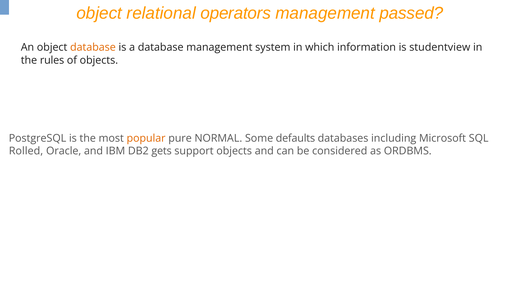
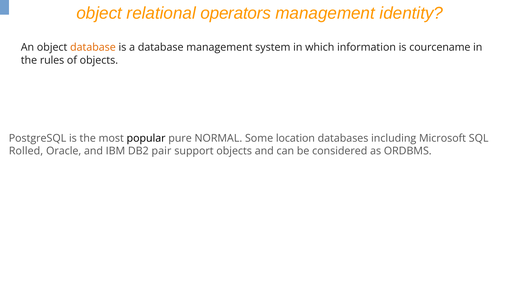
passed: passed -> identity
studentview: studentview -> courcename
popular colour: orange -> black
defaults: defaults -> location
gets: gets -> pair
